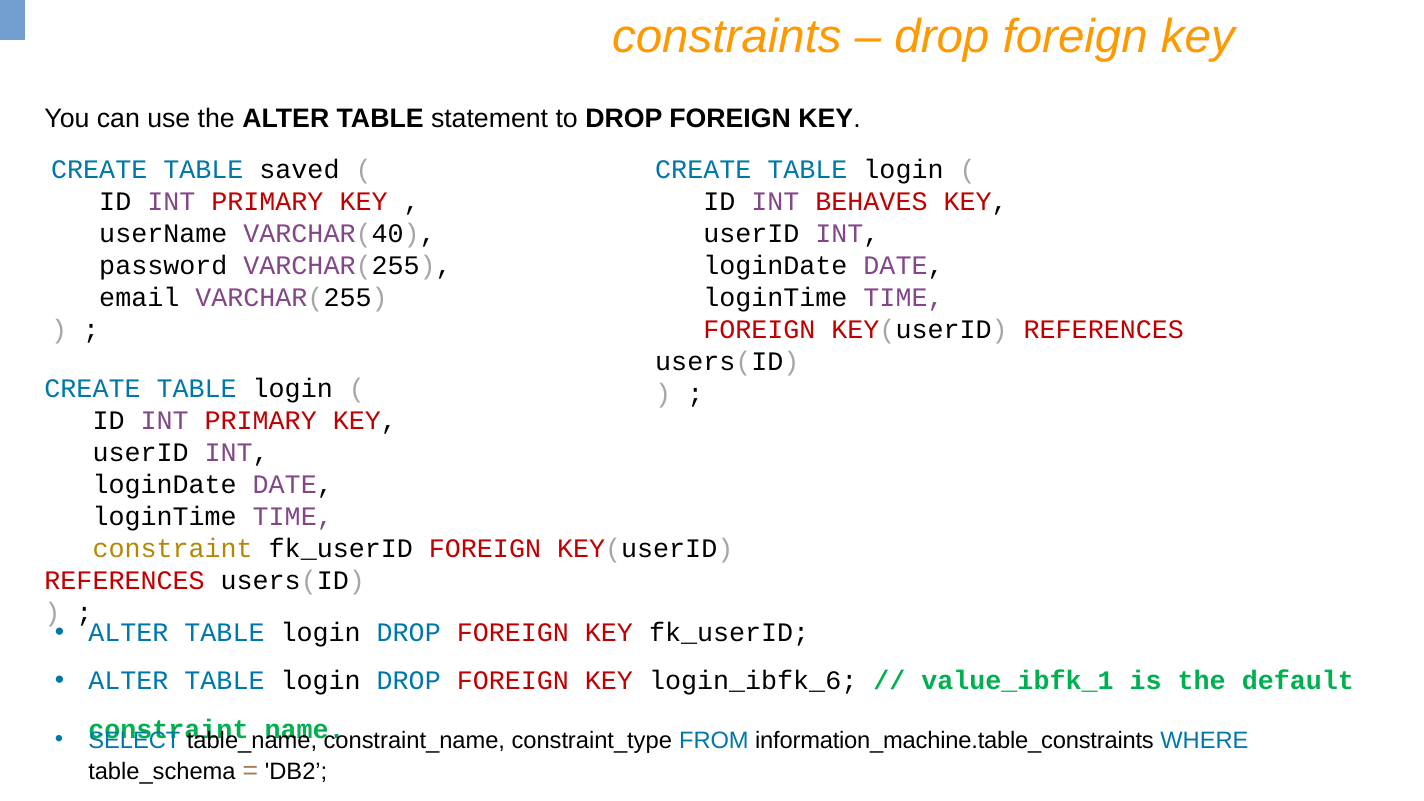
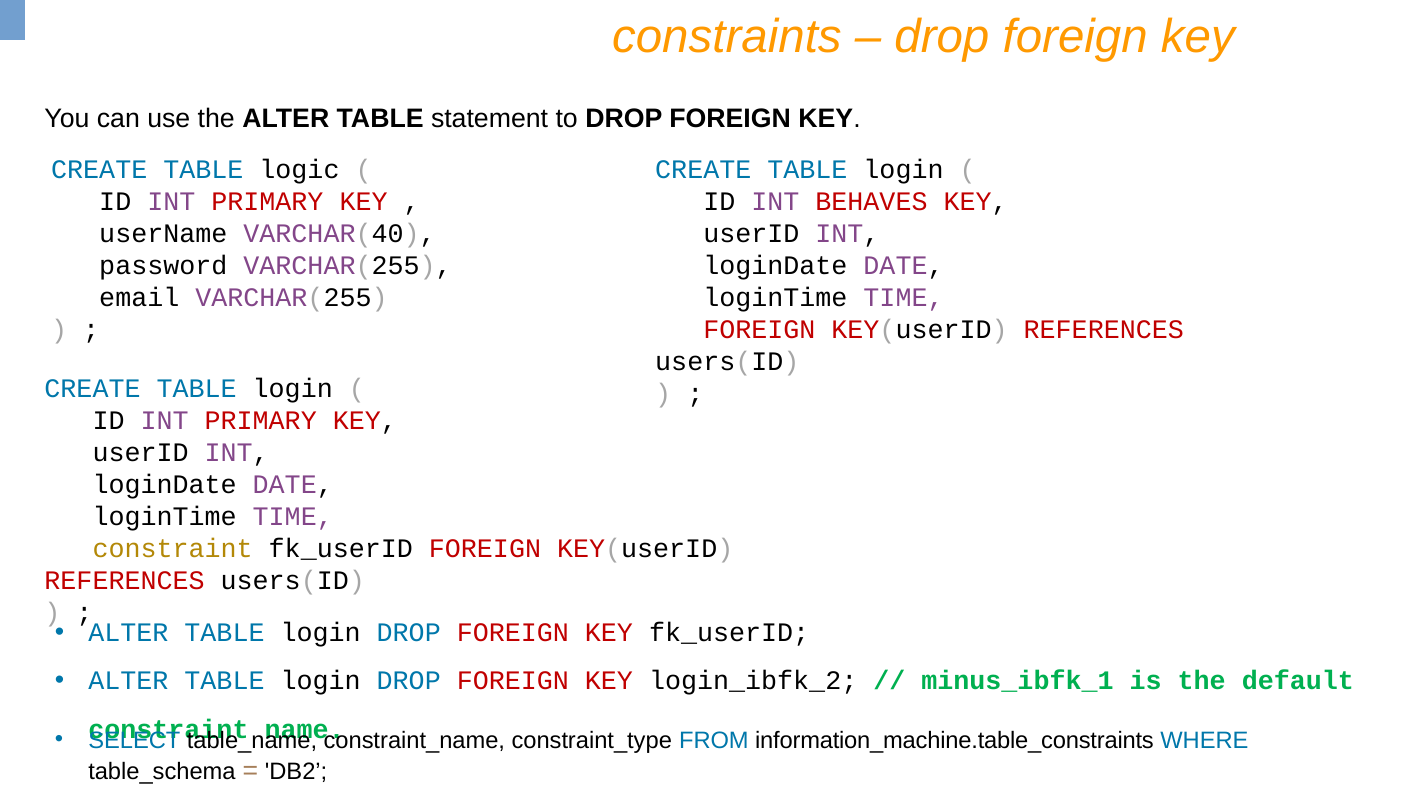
saved: saved -> logic
login_ibfk_6: login_ibfk_6 -> login_ibfk_2
value_ibfk_1: value_ibfk_1 -> minus_ibfk_1
